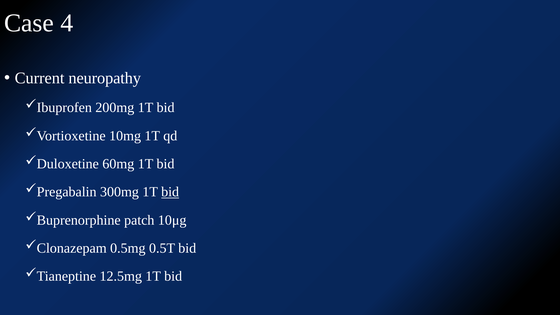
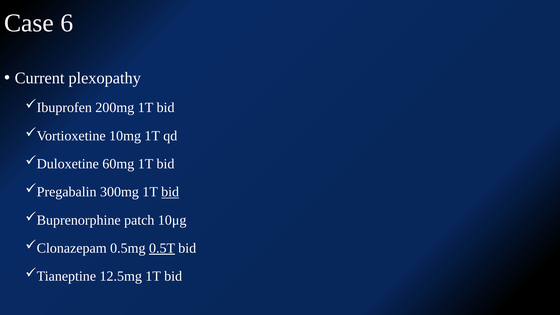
4: 4 -> 6
neuropathy: neuropathy -> plexopathy
0.5T underline: none -> present
